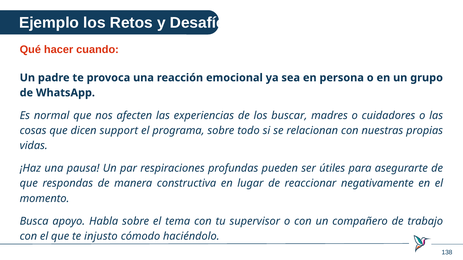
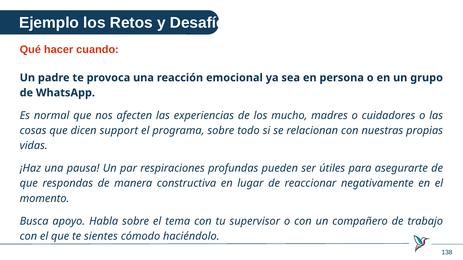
buscar: buscar -> mucho
injusto: injusto -> sientes
